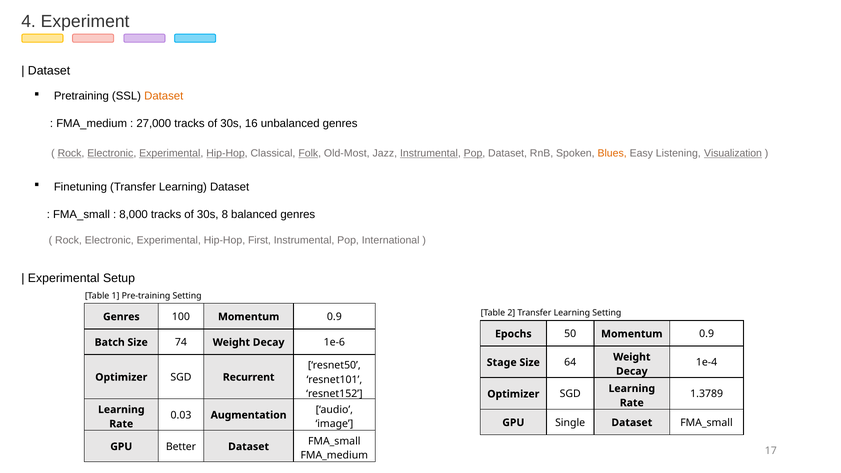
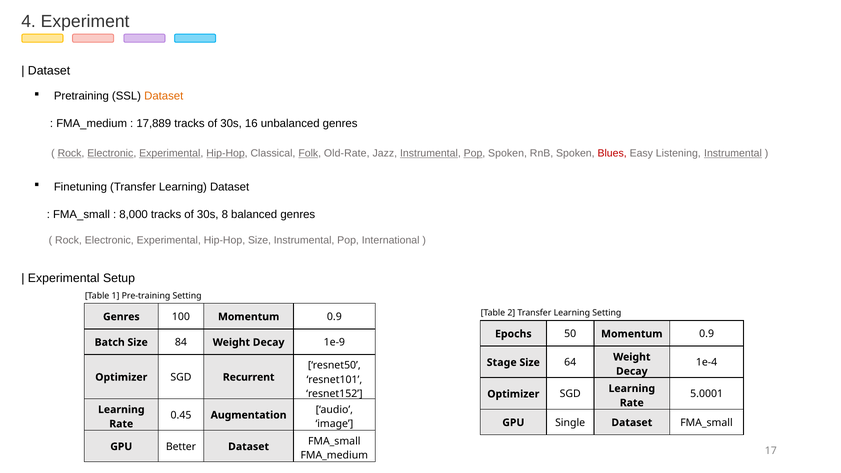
27,000: 27,000 -> 17,889
Old-Most: Old-Most -> Old-Rate
Pop Dataset: Dataset -> Spoken
Blues colour: orange -> red
Listening Visualization: Visualization -> Instrumental
Hip-Hop First: First -> Size
74: 74 -> 84
1e-6: 1e-6 -> 1e-9
1.3789: 1.3789 -> 5.0001
0.03: 0.03 -> 0.45
